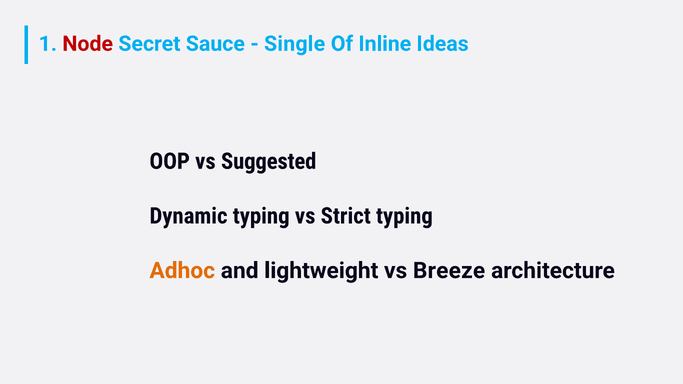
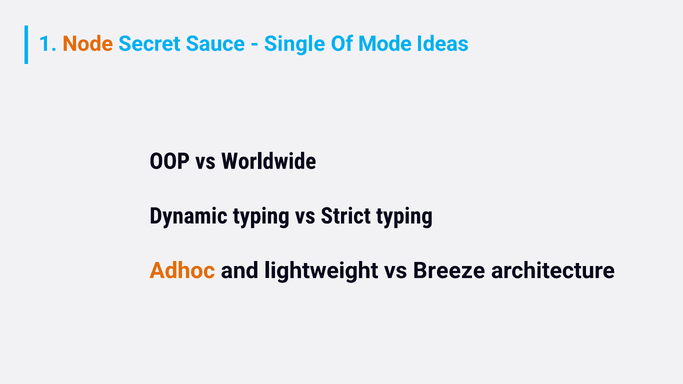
Node colour: red -> orange
Inline: Inline -> Mode
Suggested: Suggested -> Worldwide
